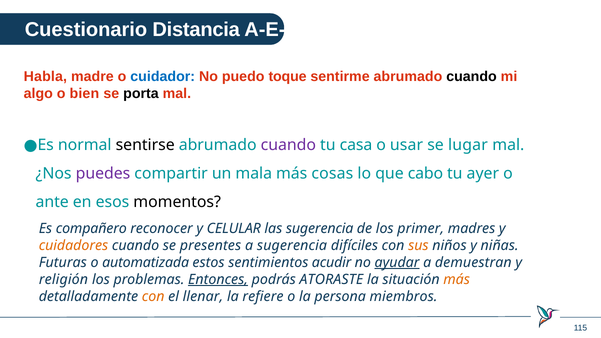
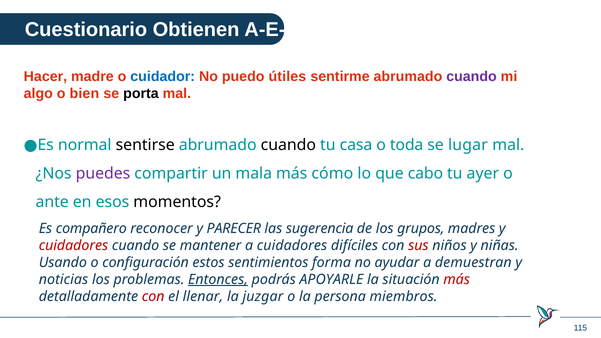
Distancia: Distancia -> Obtienen
Habla: Habla -> Hacer
toque: toque -> útiles
cuando at (471, 76) colour: black -> purple
cuando at (288, 145) colour: purple -> black
usar: usar -> toda
cosas: cosas -> cómo
CELULAR: CELULAR -> PARECER
primer: primer -> grupos
cuidadores at (73, 245) colour: orange -> red
presentes: presentes -> mantener
a sugerencia: sugerencia -> cuidadores
sus colour: orange -> red
Futuras: Futuras -> Usando
automatizada: automatizada -> configuración
acudir: acudir -> forma
ayudar underline: present -> none
religión: religión -> noticias
ATORASTE: ATORASTE -> APOYARLE
más at (457, 280) colour: orange -> red
con at (153, 297) colour: orange -> red
refiere: refiere -> juzgar
